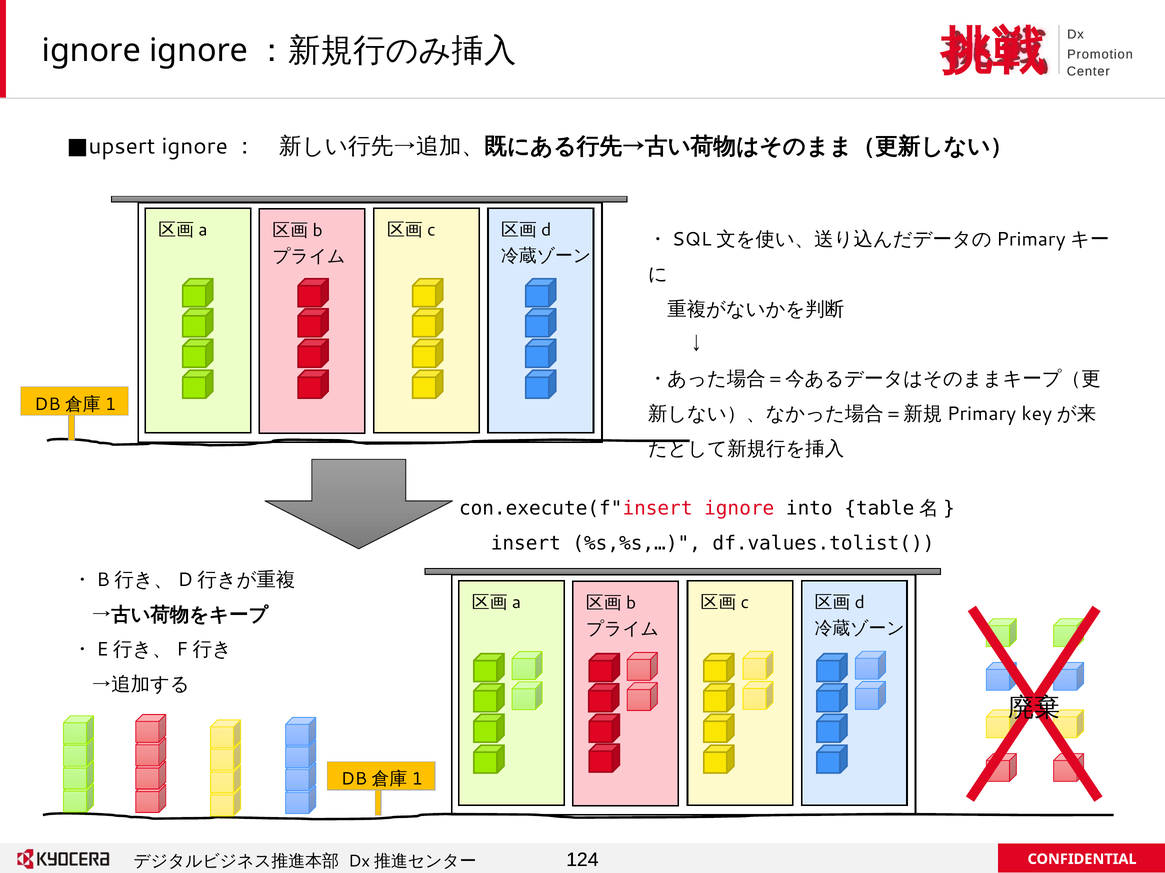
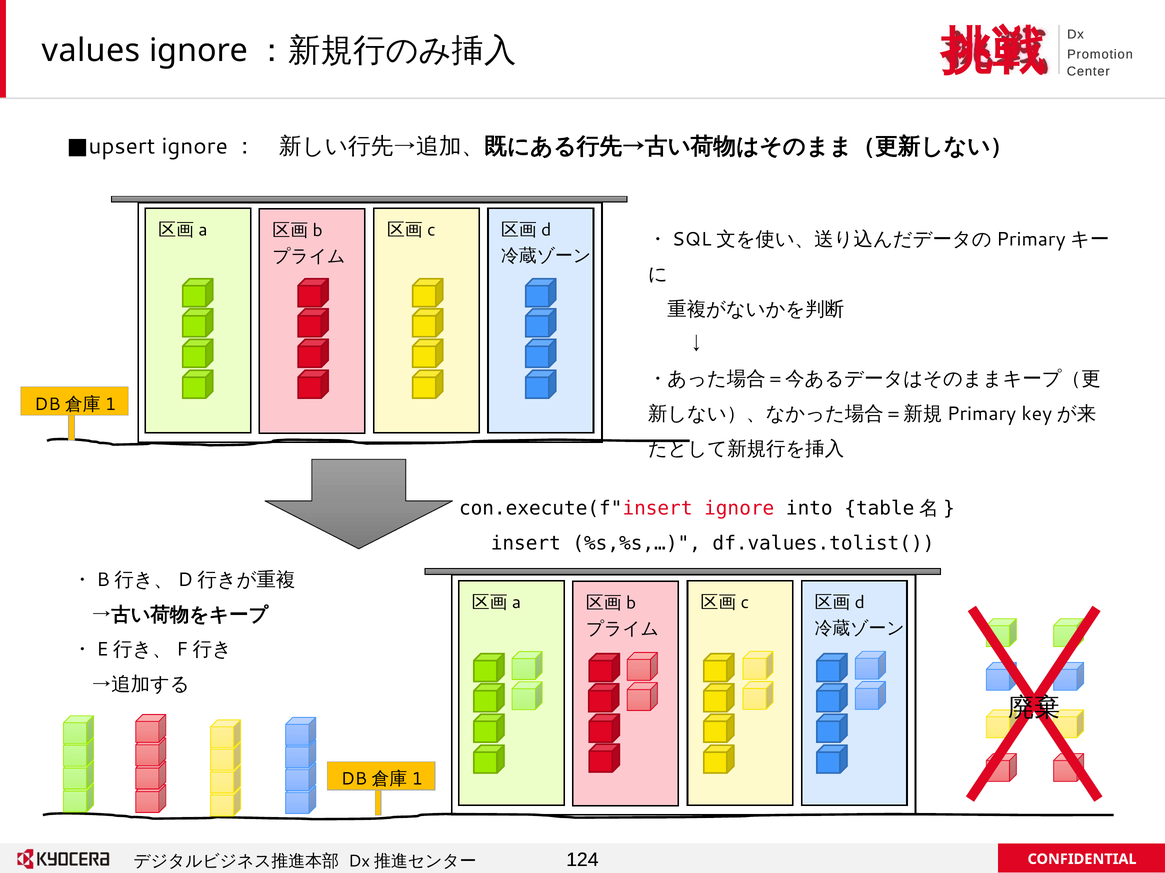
ignore at (91, 50): ignore -> values
